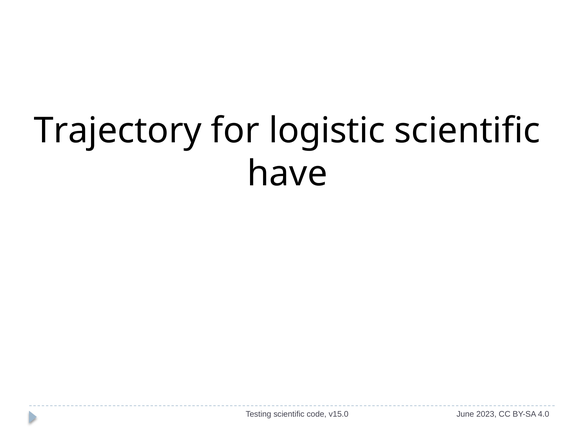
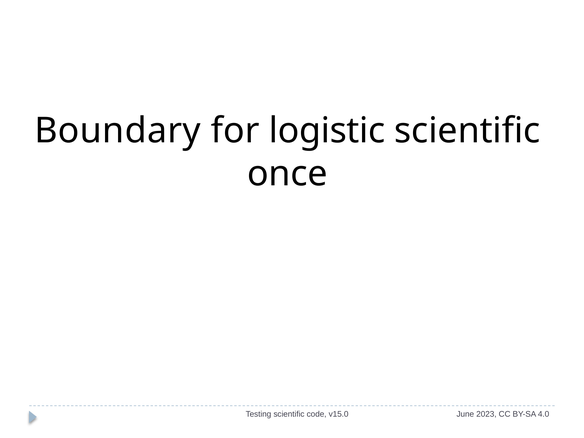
Trajectory: Trajectory -> Boundary
have: have -> once
